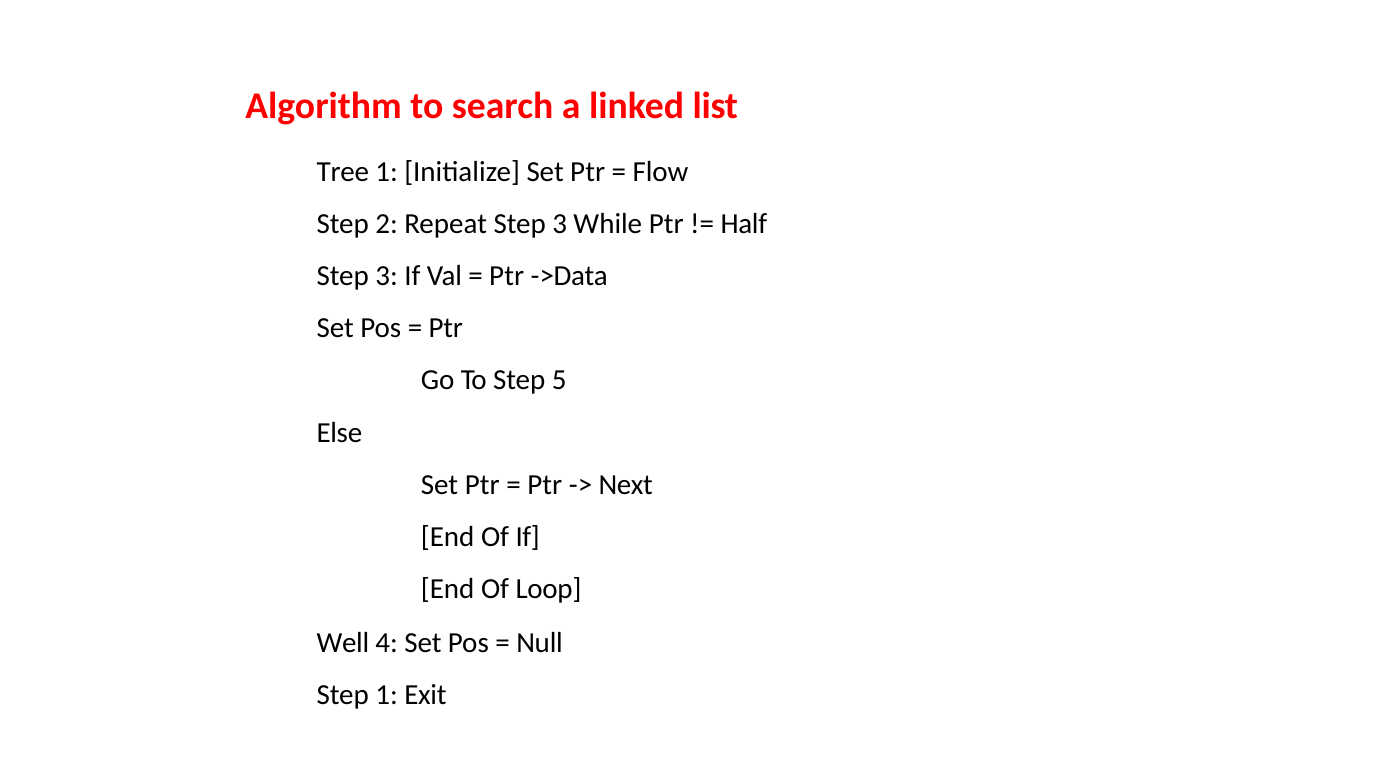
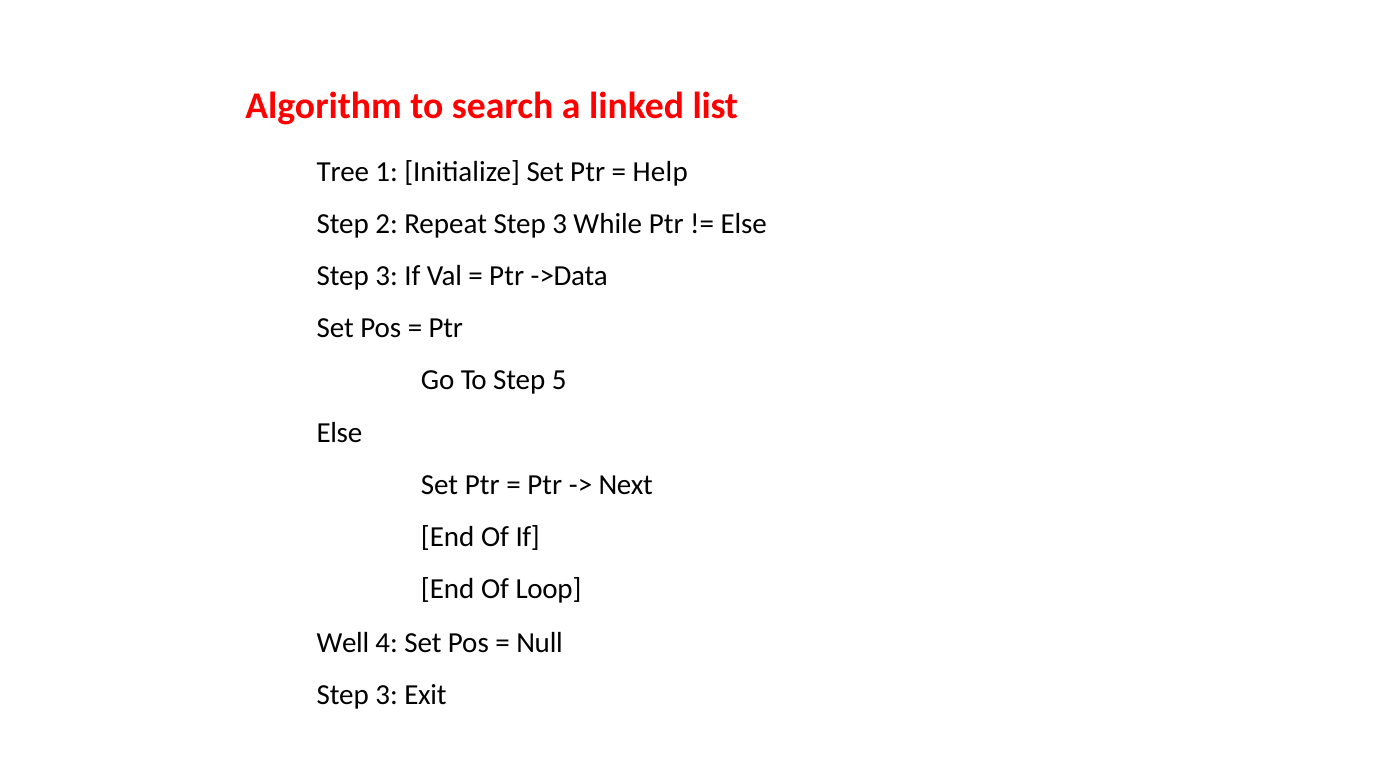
Flow: Flow -> Help
Half at (744, 224): Half -> Else
1 at (387, 695): 1 -> 3
